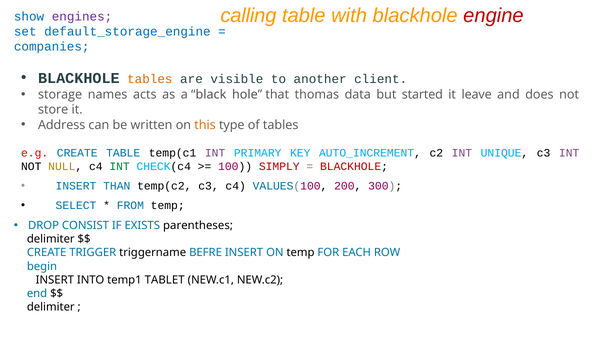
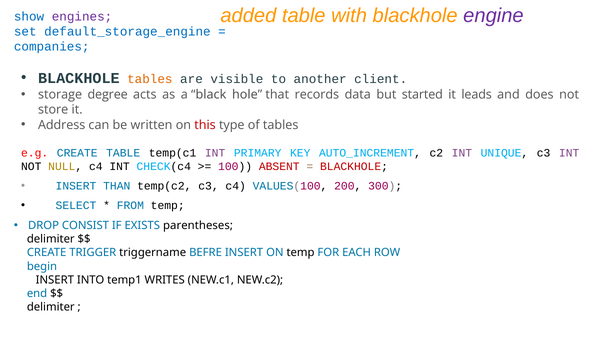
calling: calling -> added
engine colour: red -> purple
names: names -> degree
thomas: thomas -> records
leave: leave -> leads
this colour: orange -> red
INT at (120, 166) colour: green -> black
SIMPLY: SIMPLY -> ABSENT
TABLET: TABLET -> WRITES
